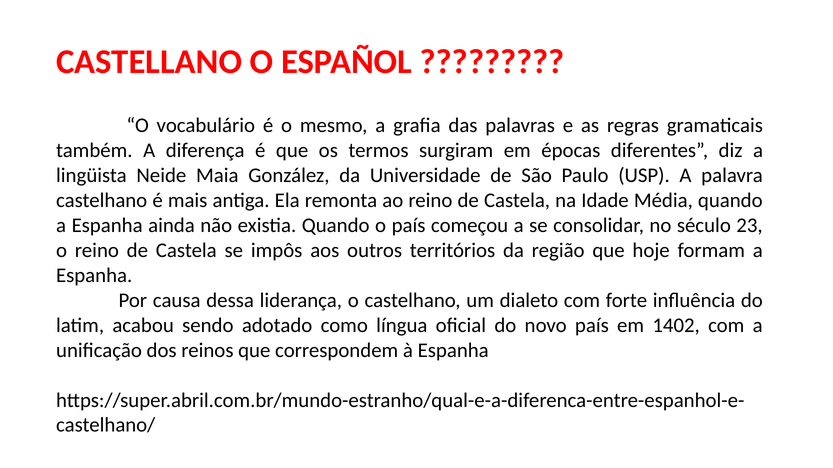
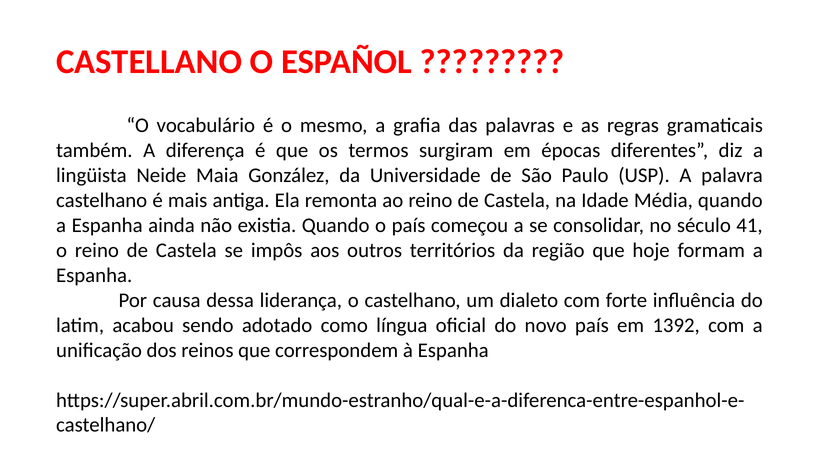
23: 23 -> 41
1402: 1402 -> 1392
